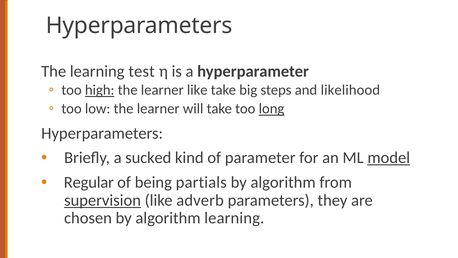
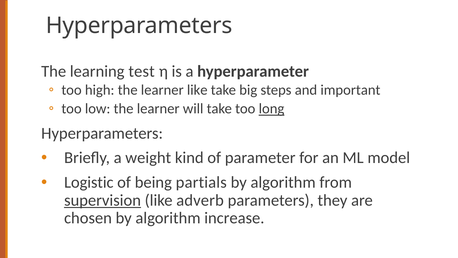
high underline: present -> none
likelihood: likelihood -> important
sucked: sucked -> weight
model underline: present -> none
Regular: Regular -> Logistic
algorithm learning: learning -> increase
